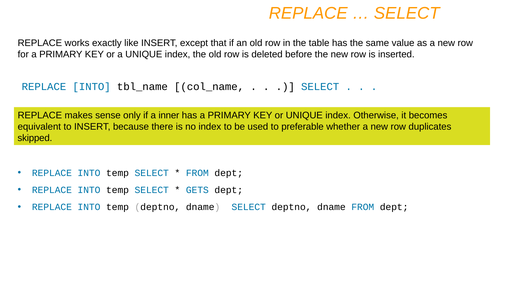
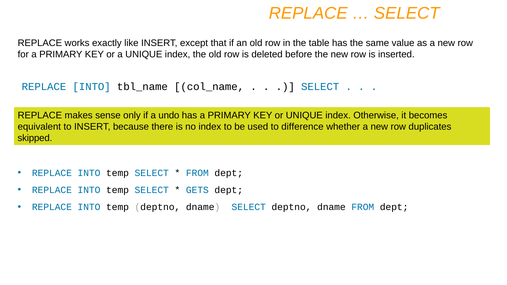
inner: inner -> undo
preferable: preferable -> difference
